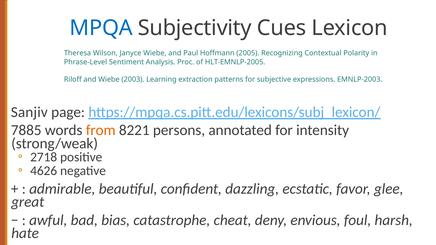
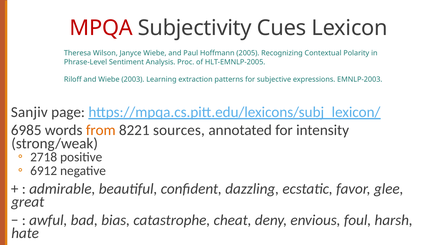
MPQA colour: blue -> red
7885: 7885 -> 6985
persons: persons -> sources
4626: 4626 -> 6912
